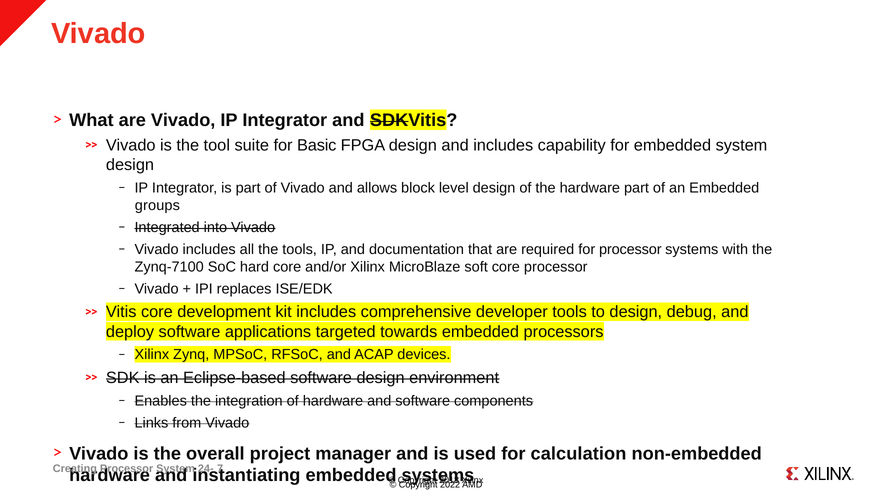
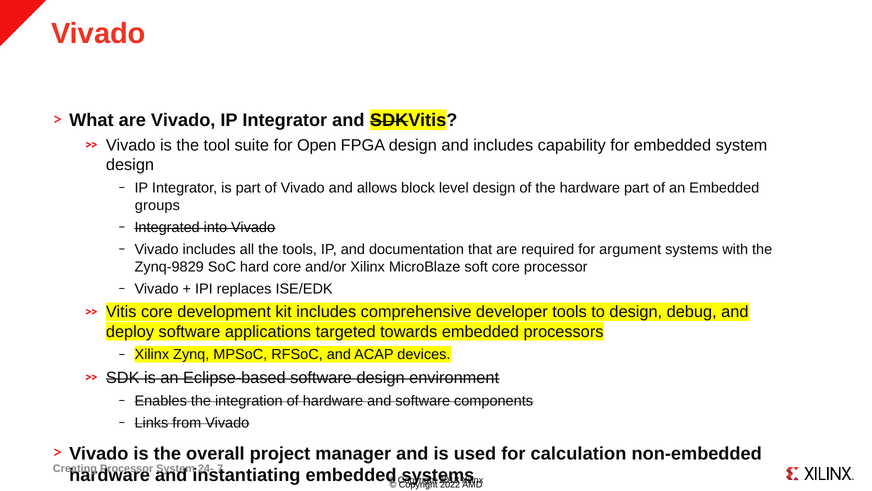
Basic: Basic -> Open
for processor: processor -> argument
Zynq-7100: Zynq-7100 -> Zynq-9829
